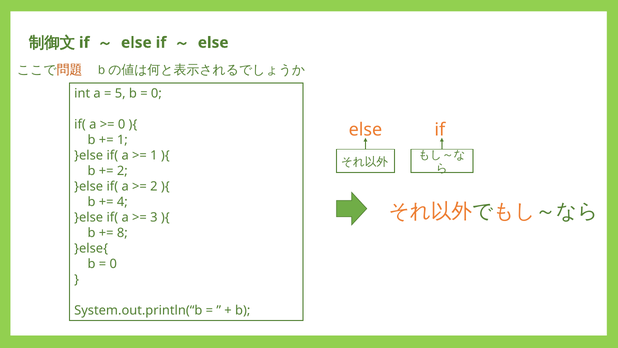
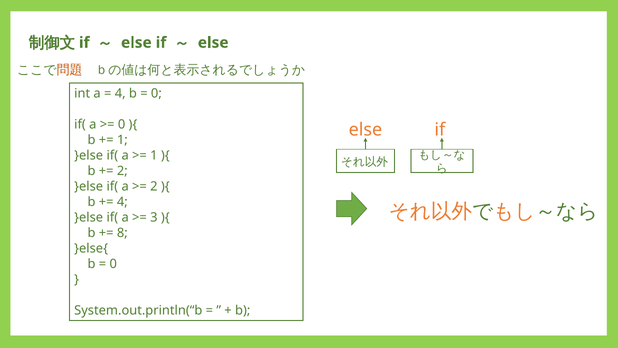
5 at (120, 94): 5 -> 4
